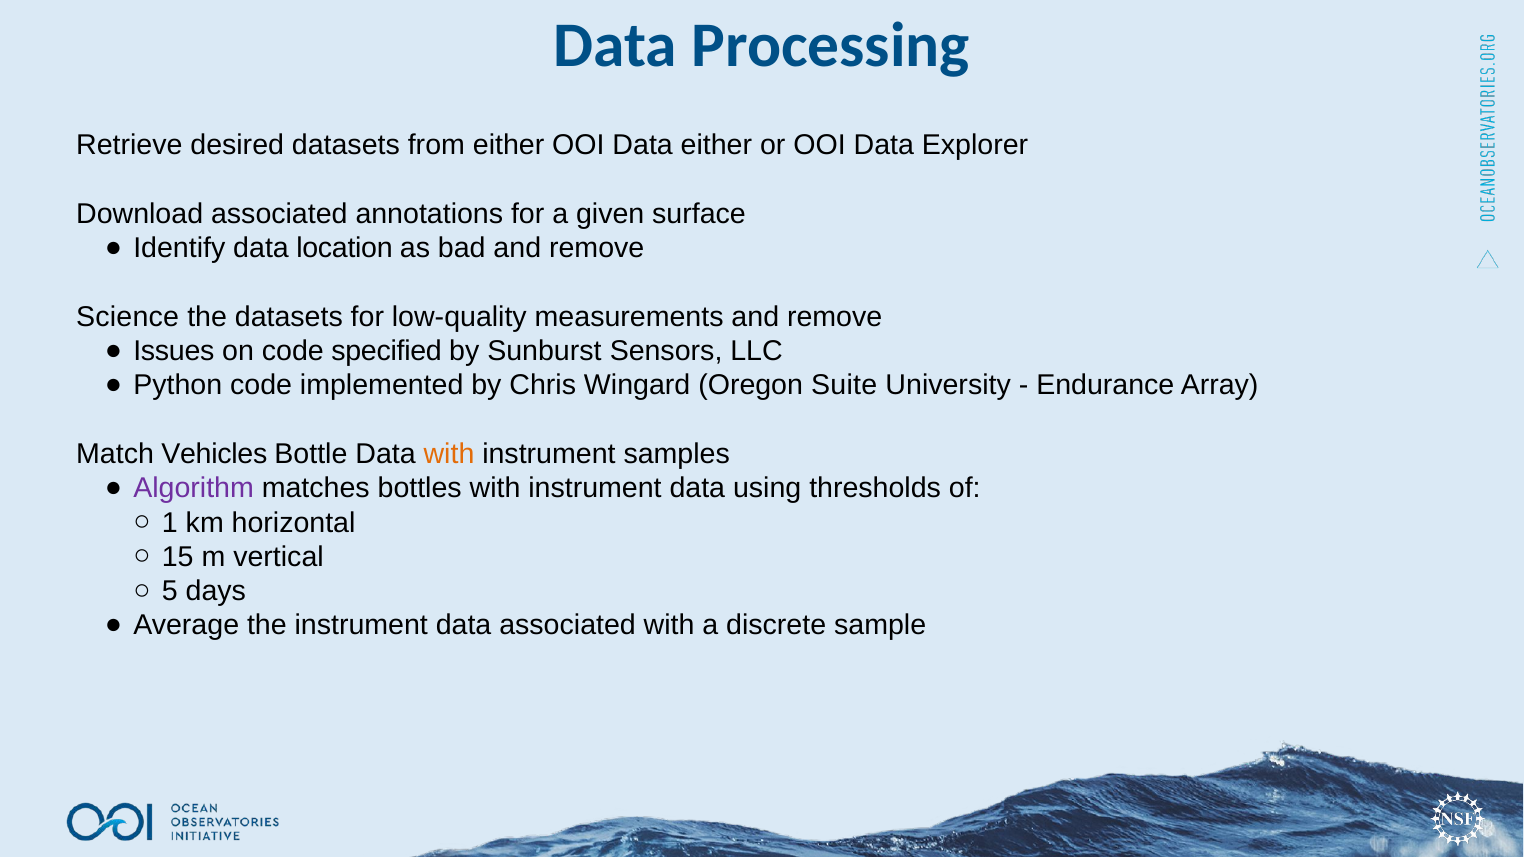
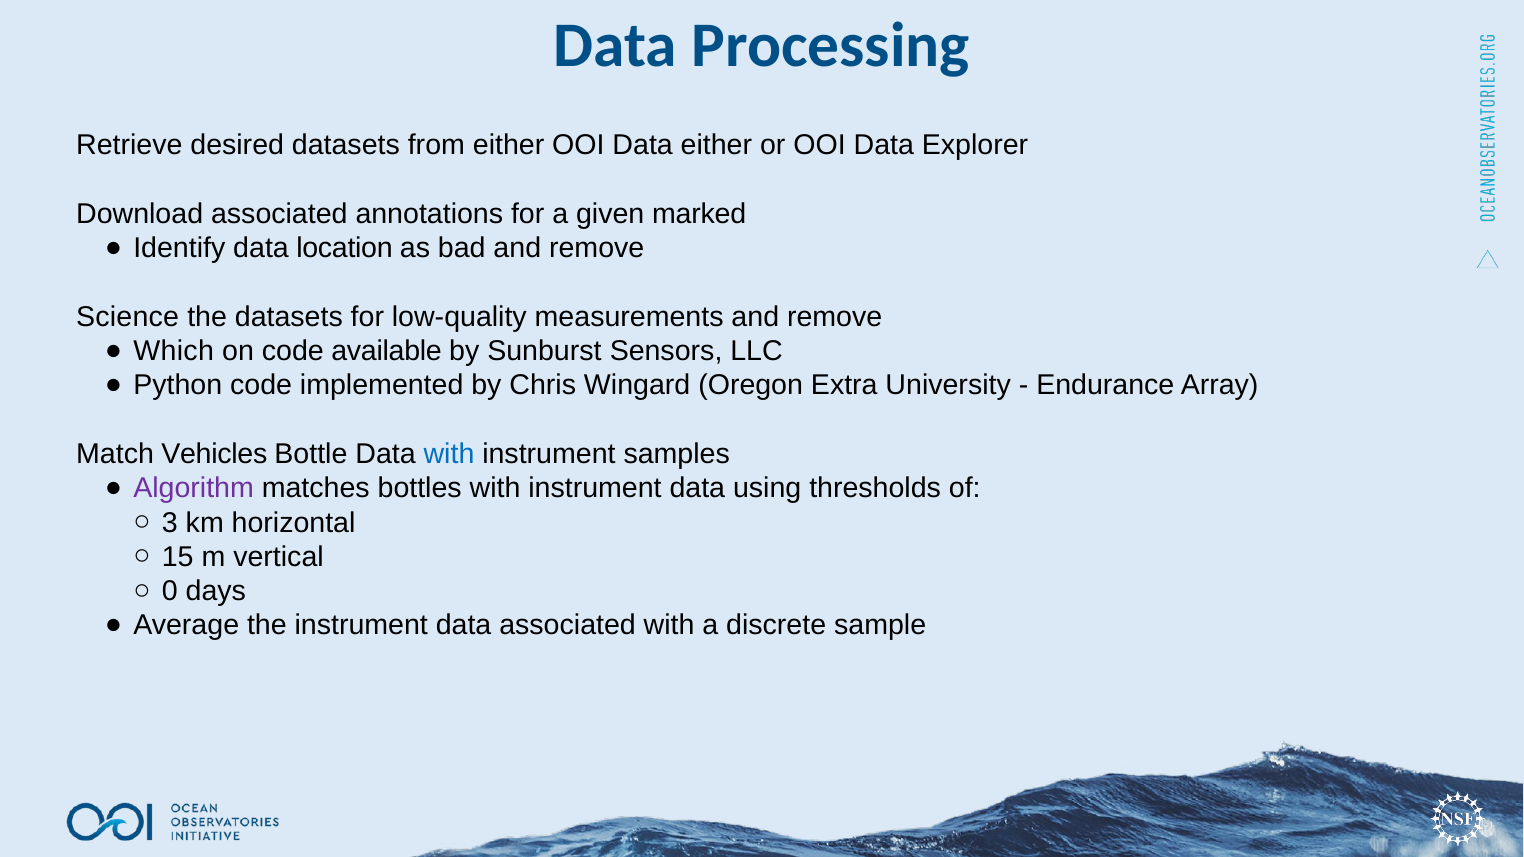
surface: surface -> marked
Issues: Issues -> Which
specified: specified -> available
Suite: Suite -> Extra
with at (449, 454) colour: orange -> blue
1: 1 -> 3
5: 5 -> 0
